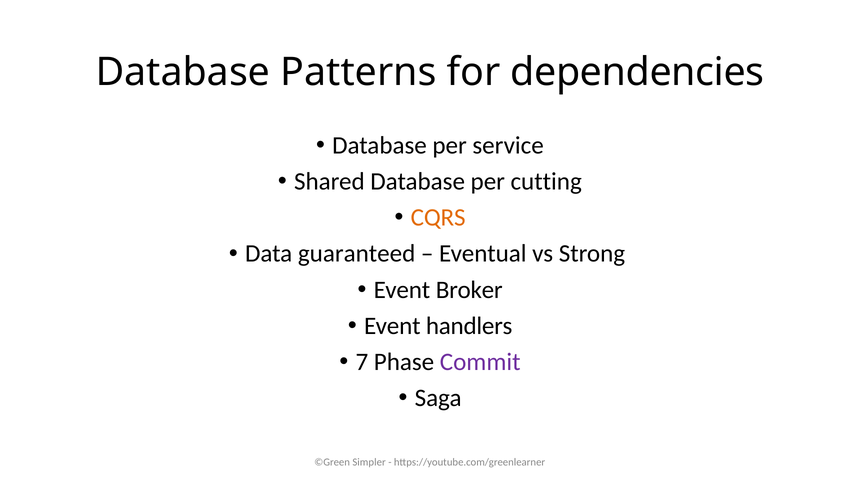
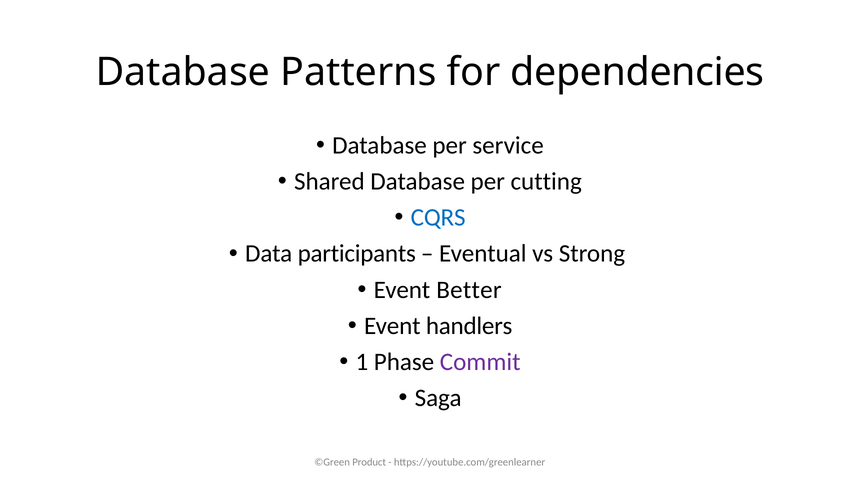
CQRS colour: orange -> blue
guaranteed: guaranteed -> participants
Broker: Broker -> Better
7: 7 -> 1
Simpler: Simpler -> Product
